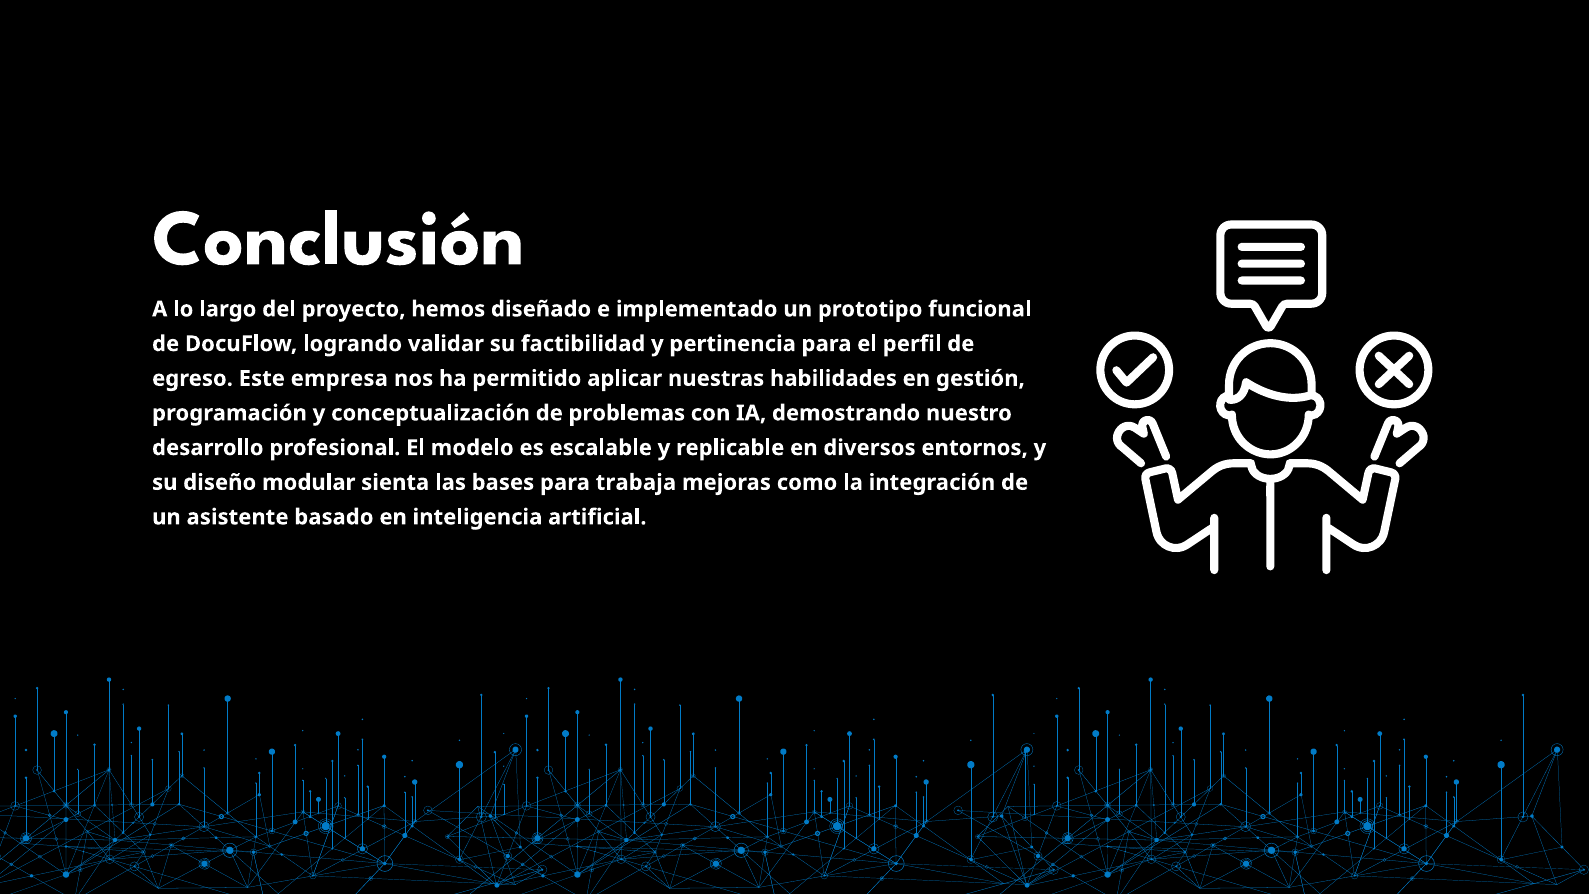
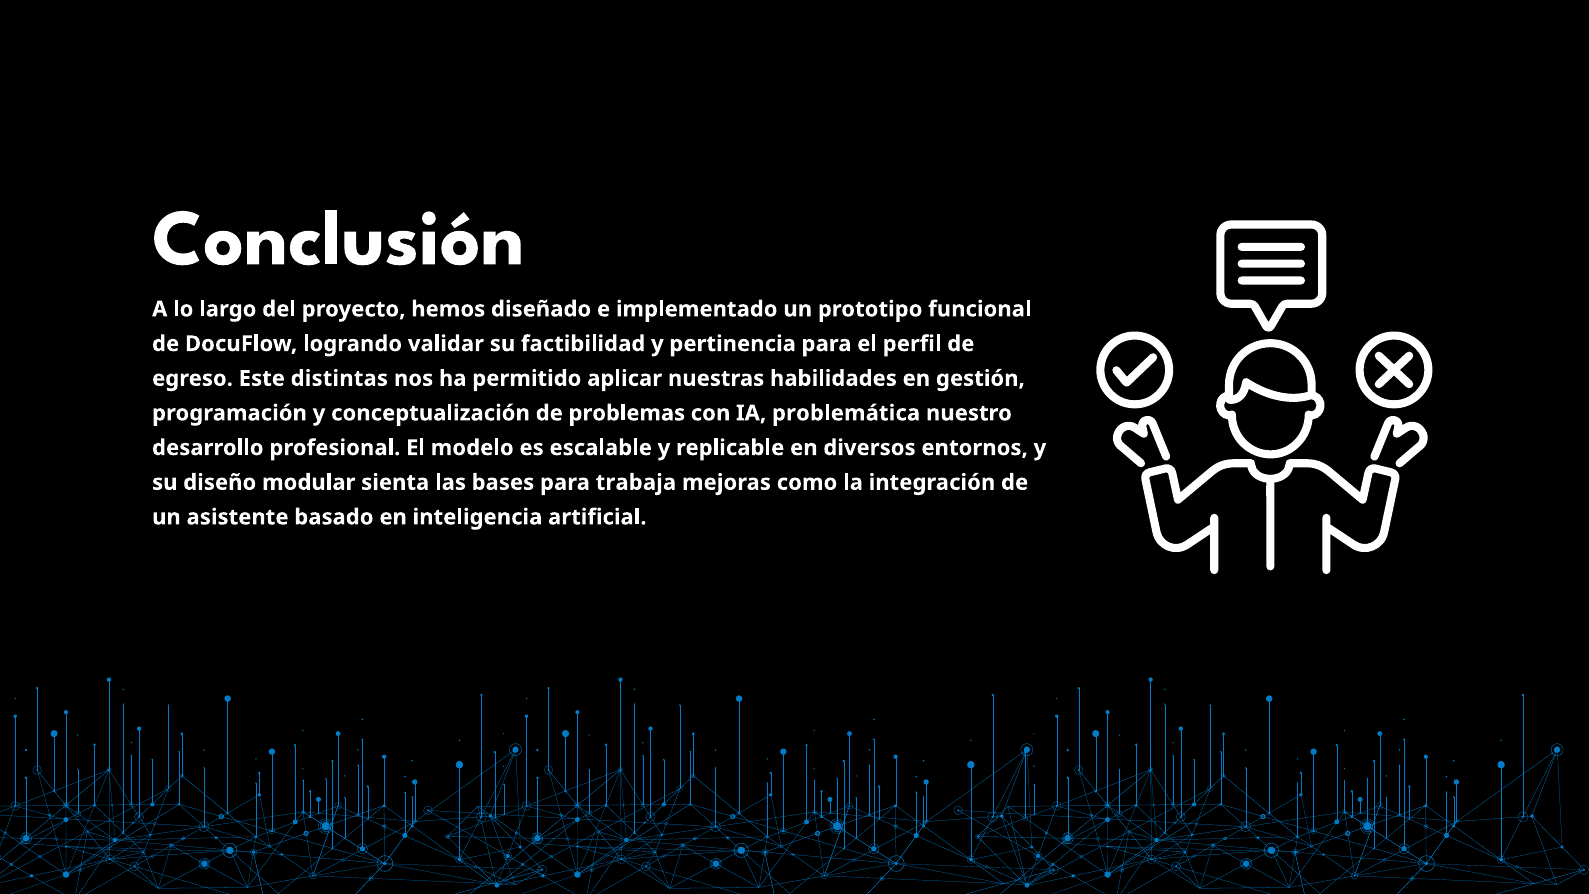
empresa: empresa -> distintas
demostrando: demostrando -> problemática
